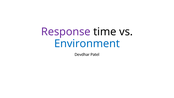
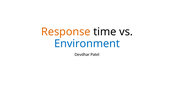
Response colour: purple -> orange
